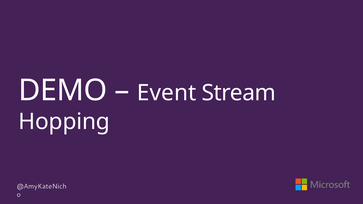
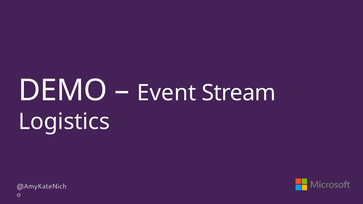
Hopping: Hopping -> Logistics
